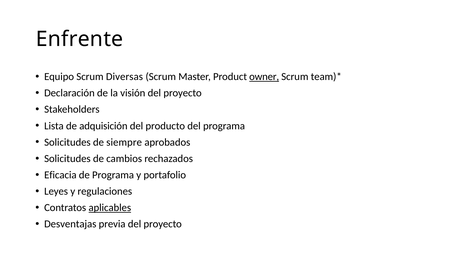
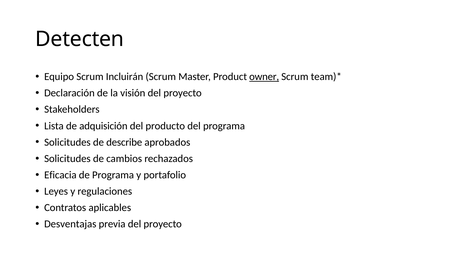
Enfrente: Enfrente -> Detecten
Diversas: Diversas -> Incluirán
siempre: siempre -> describe
aplicables underline: present -> none
